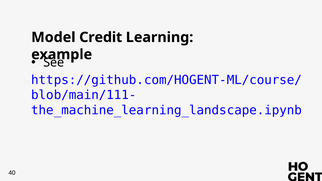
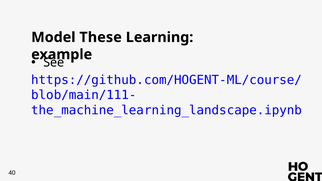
Credit: Credit -> These
